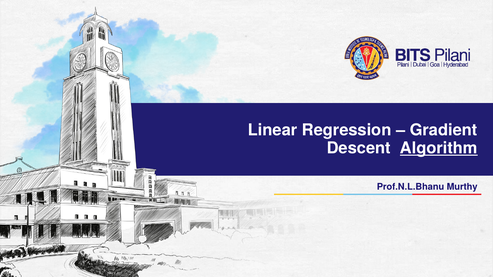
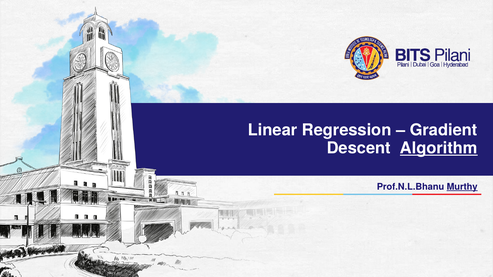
Murthy underline: none -> present
